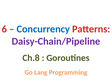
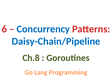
Daisy-Chain/Pipeline colour: purple -> blue
